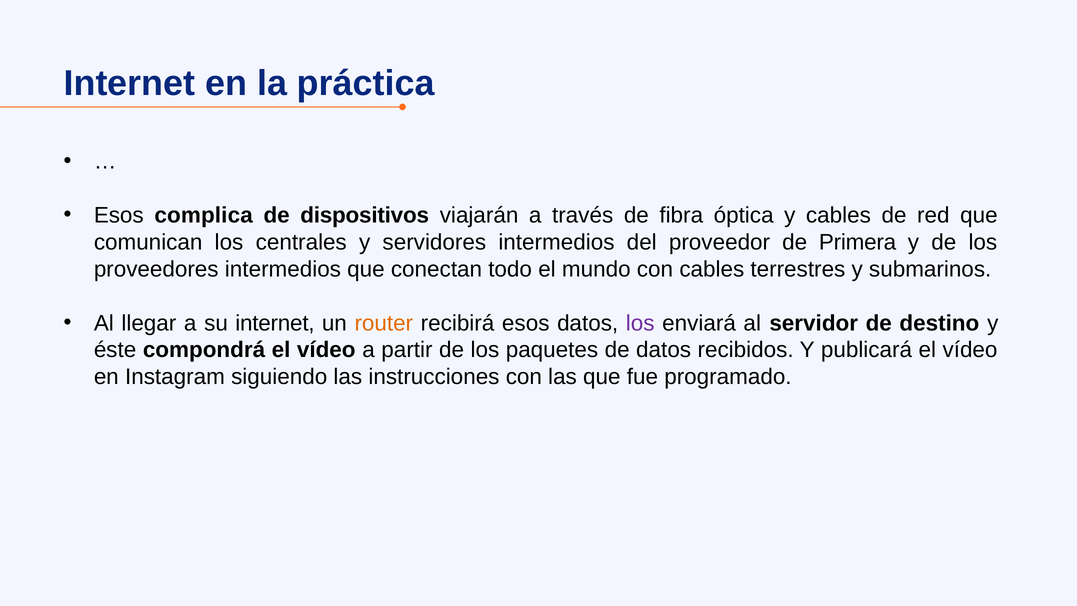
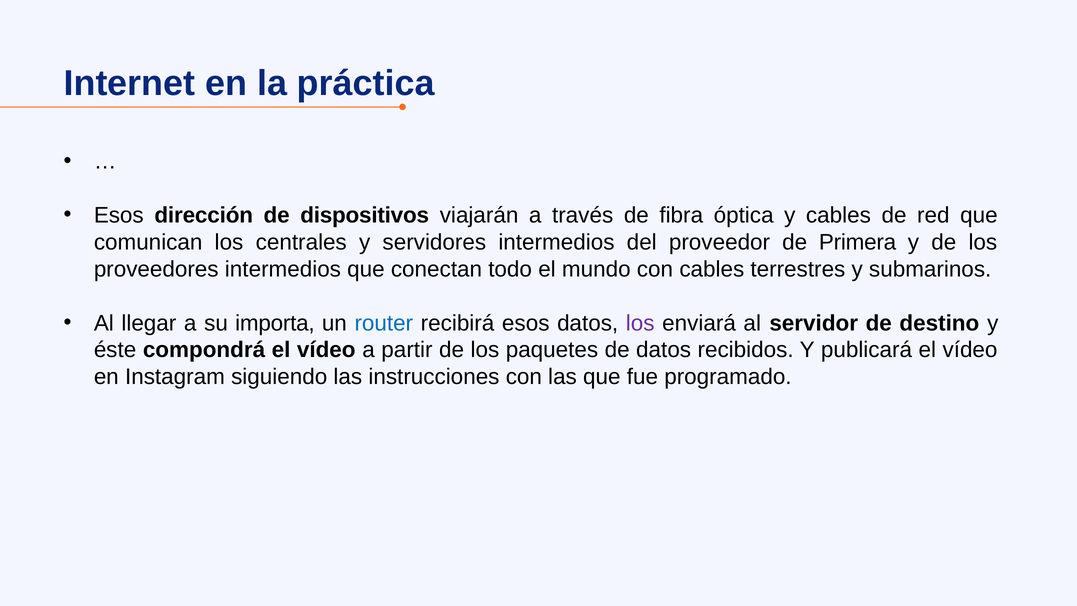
complica: complica -> dirección
su internet: internet -> importa
router colour: orange -> blue
